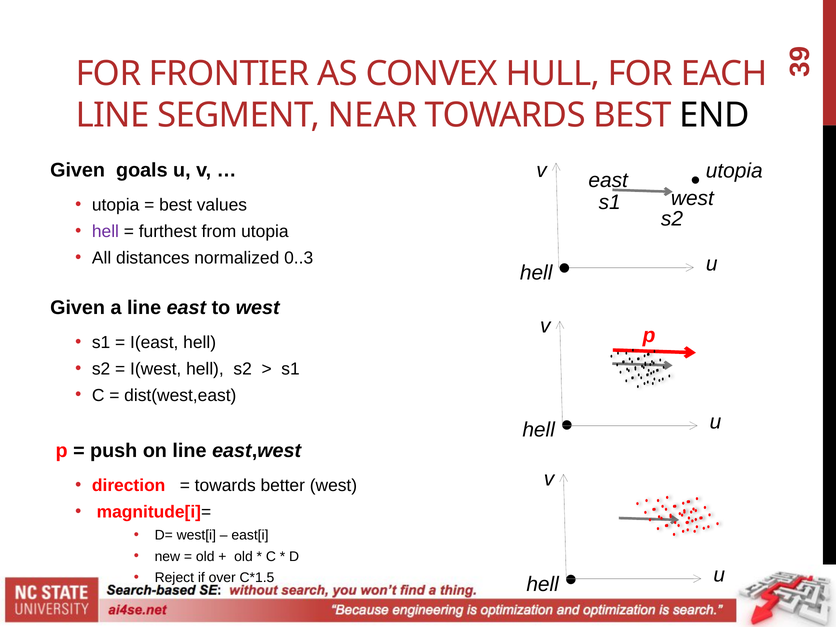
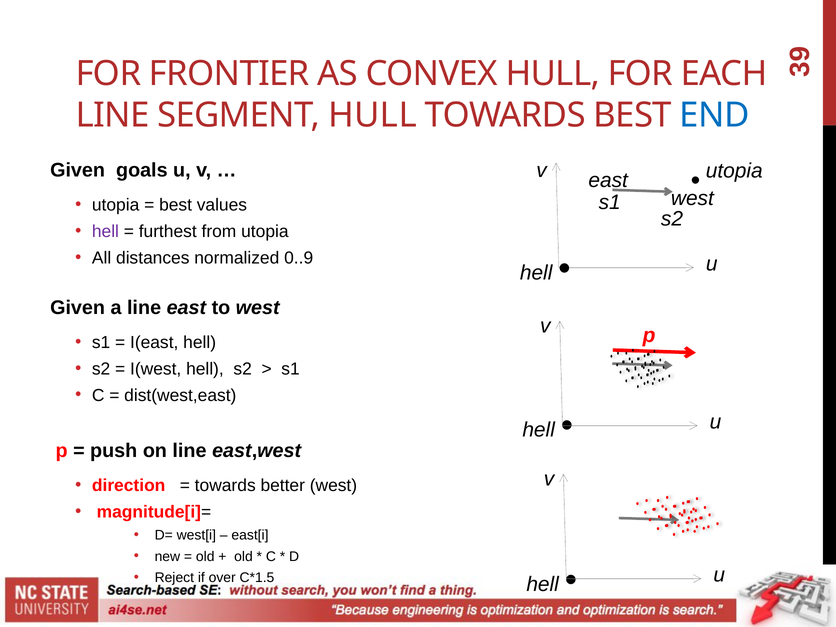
SEGMENT NEAR: NEAR -> HULL
END colour: black -> blue
0..3: 0..3 -> 0..9
